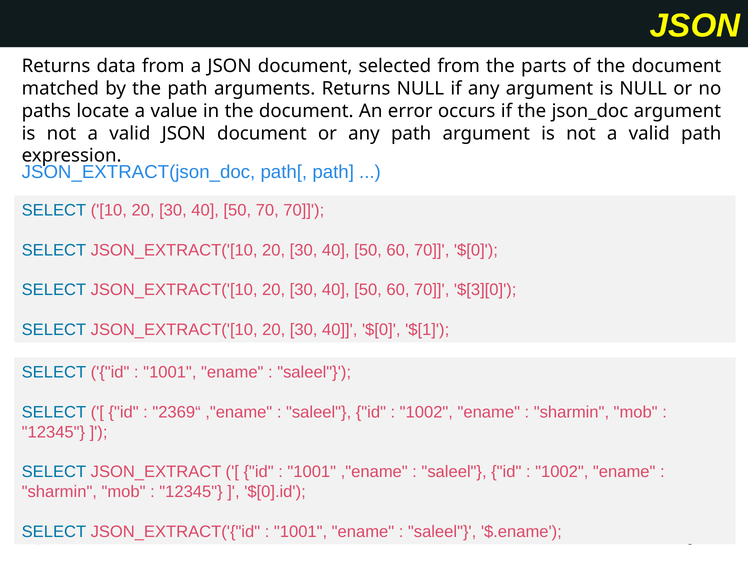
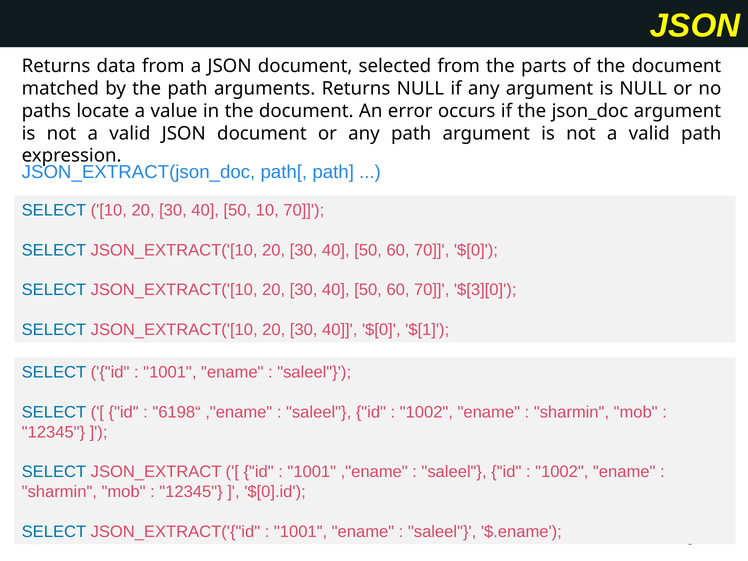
50 70: 70 -> 10
2369“: 2369“ -> 6198“
